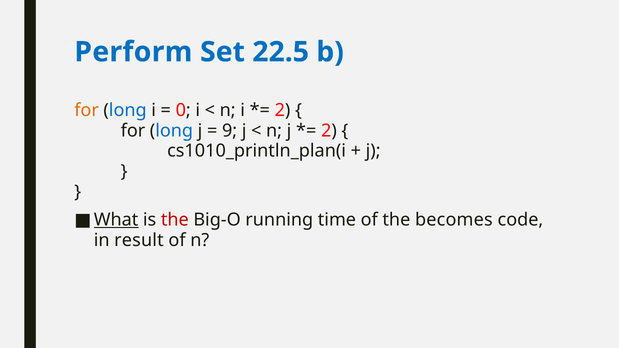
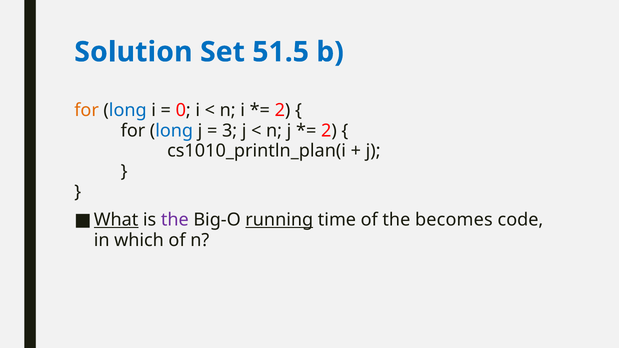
Perform: Perform -> Solution
22.5: 22.5 -> 51.5
9: 9 -> 3
the at (175, 220) colour: red -> purple
running underline: none -> present
result: result -> which
